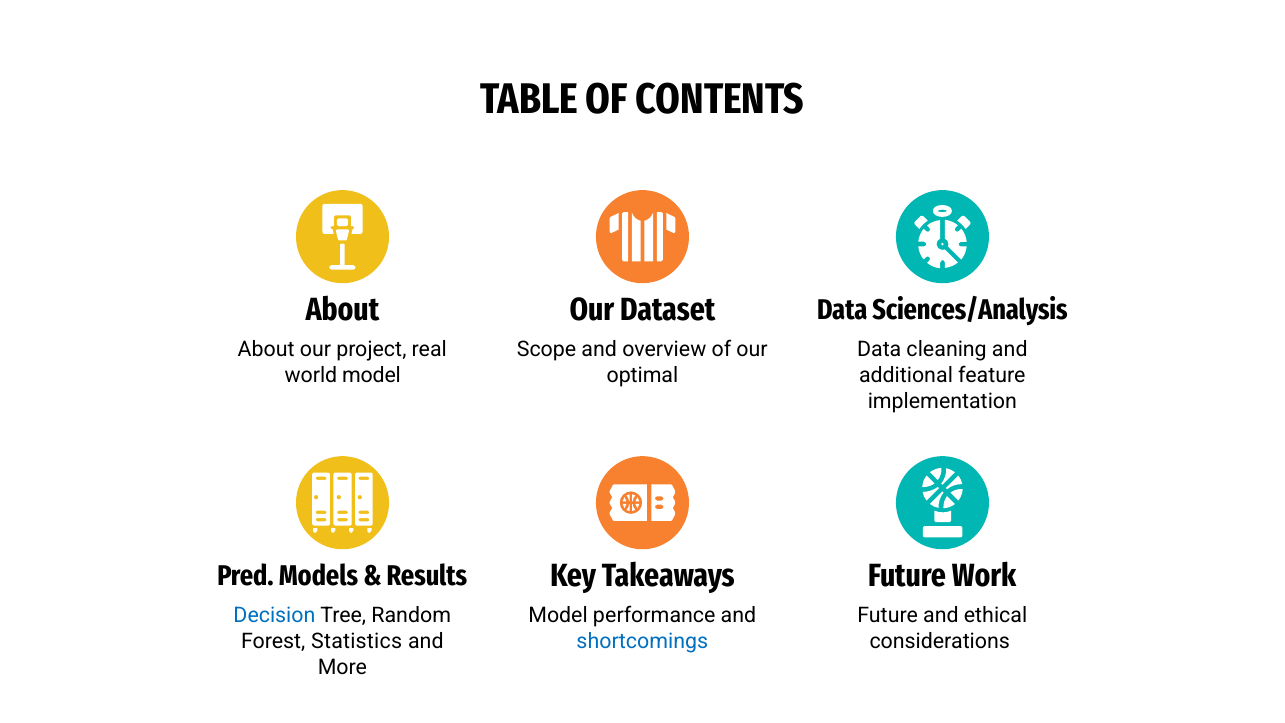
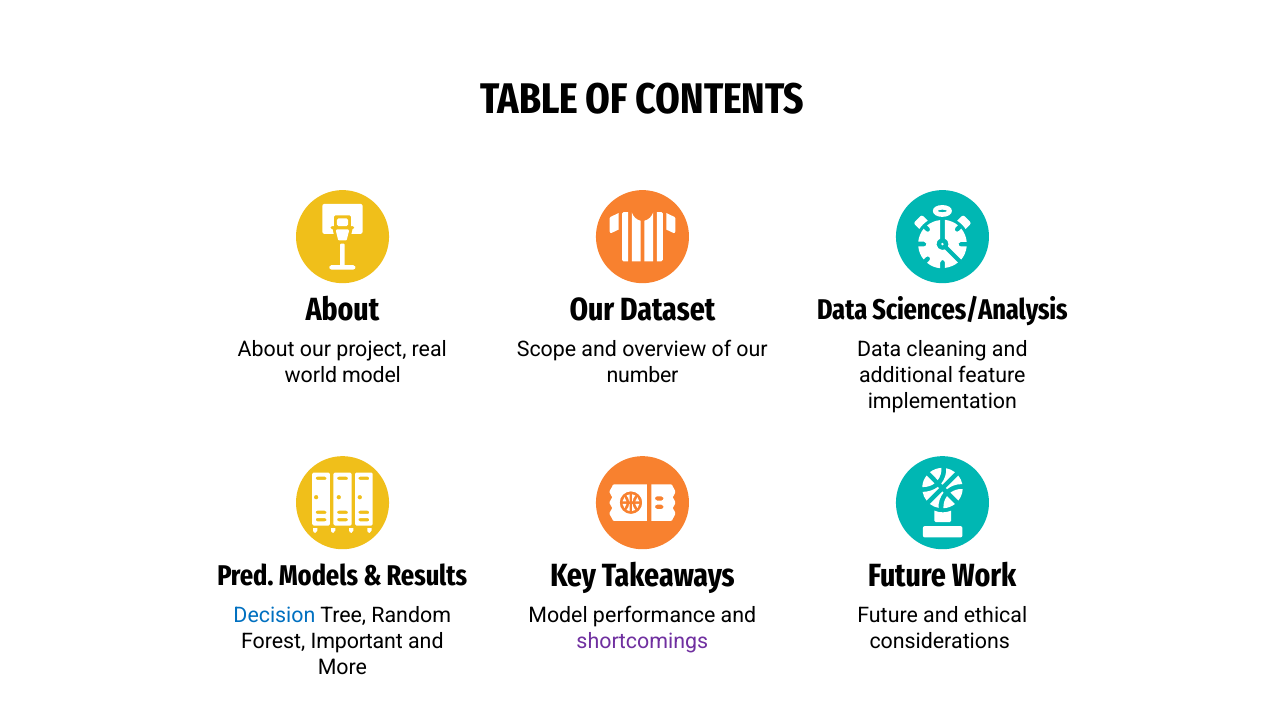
optimal: optimal -> number
Statistics: Statistics -> Important
shortcomings colour: blue -> purple
